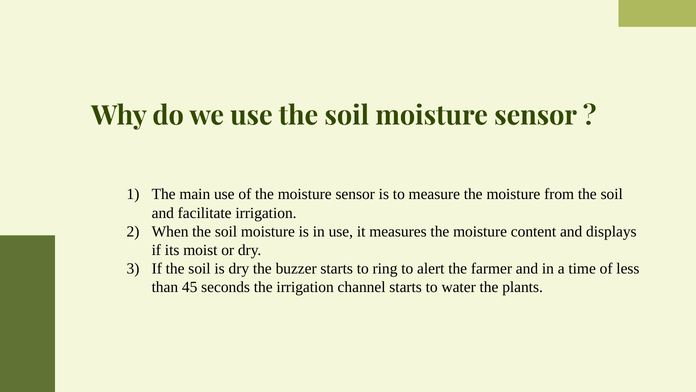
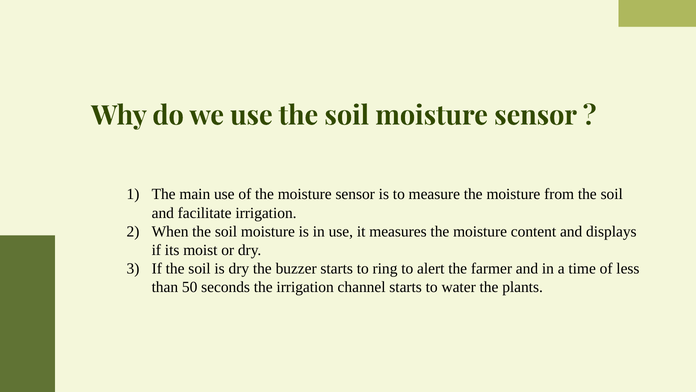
45: 45 -> 50
